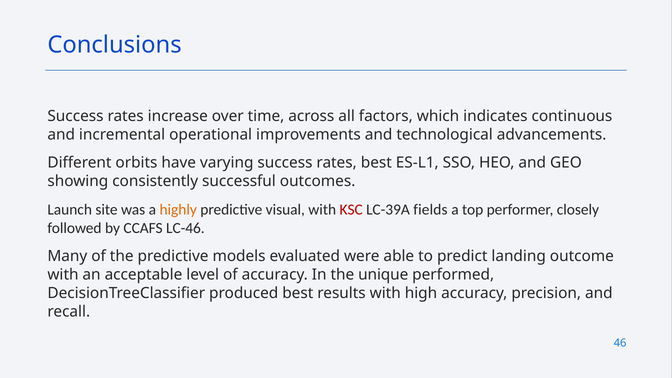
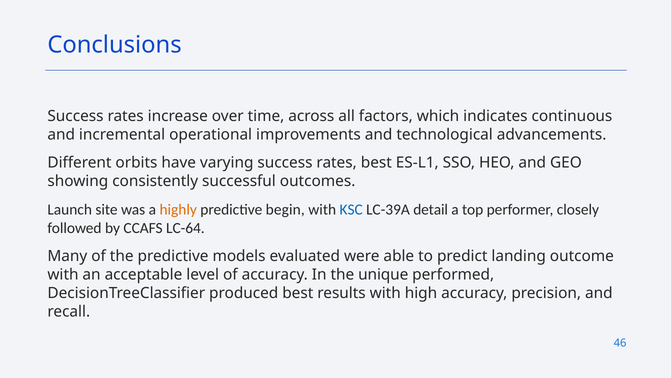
visual: visual -> begin
KSC colour: red -> blue
fields: fields -> detail
LC-46: LC-46 -> LC-64
